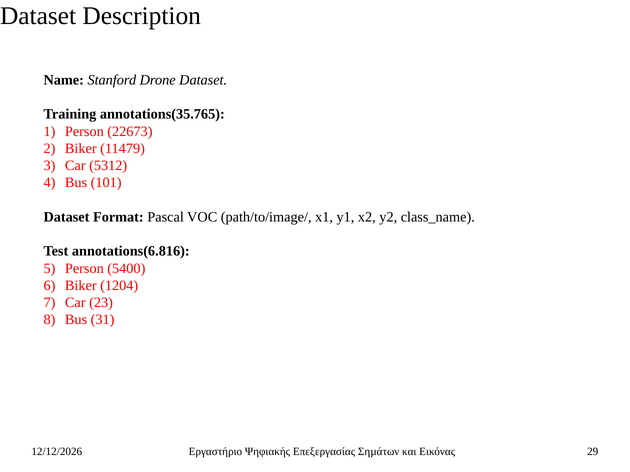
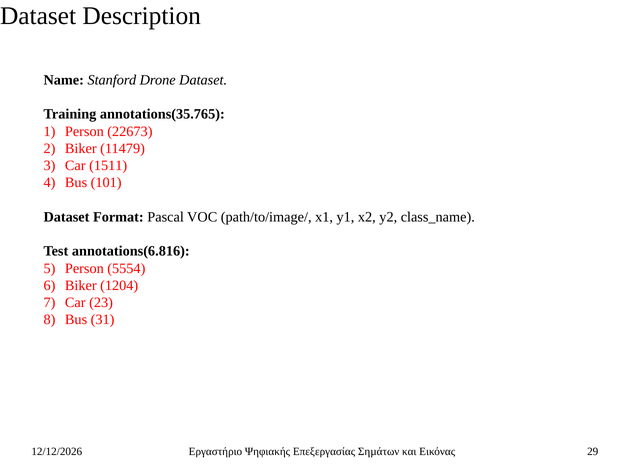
5312: 5312 -> 1511
5400: 5400 -> 5554
